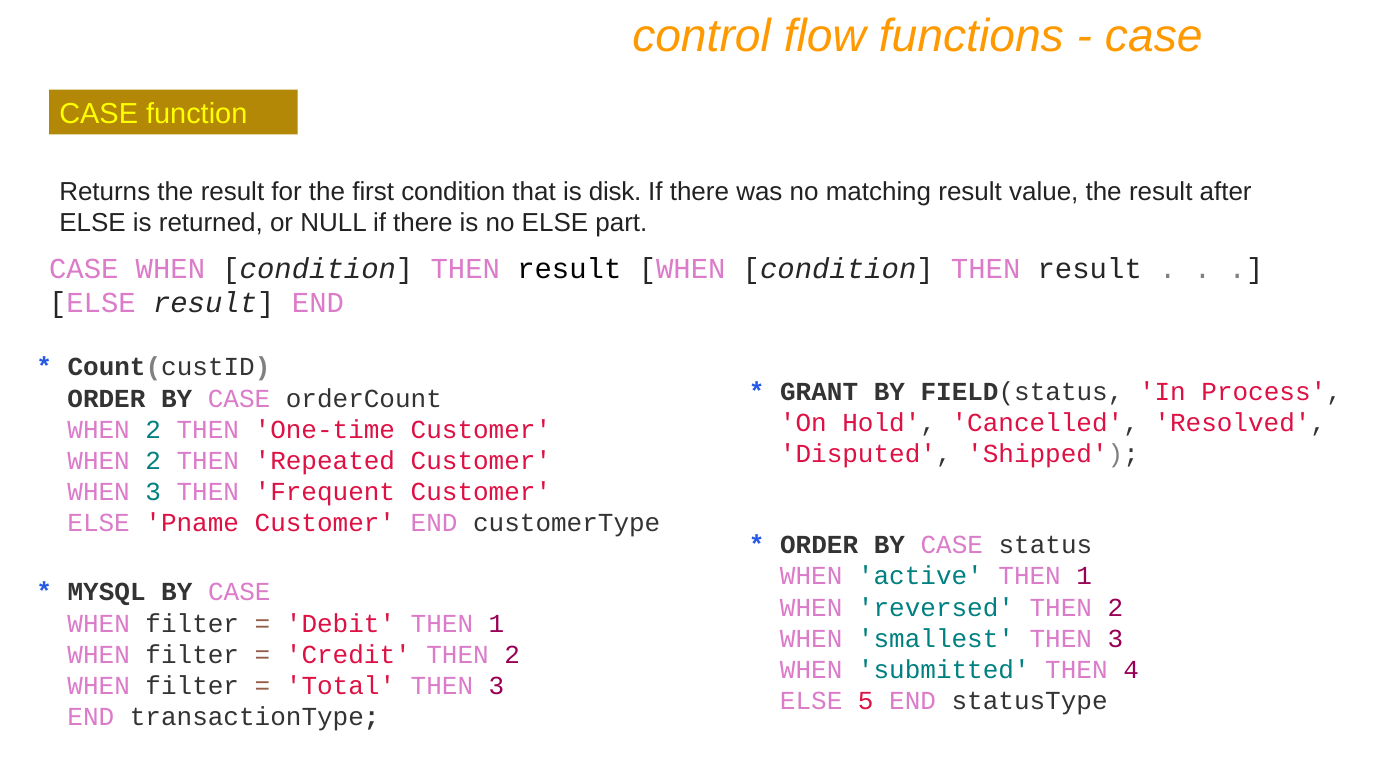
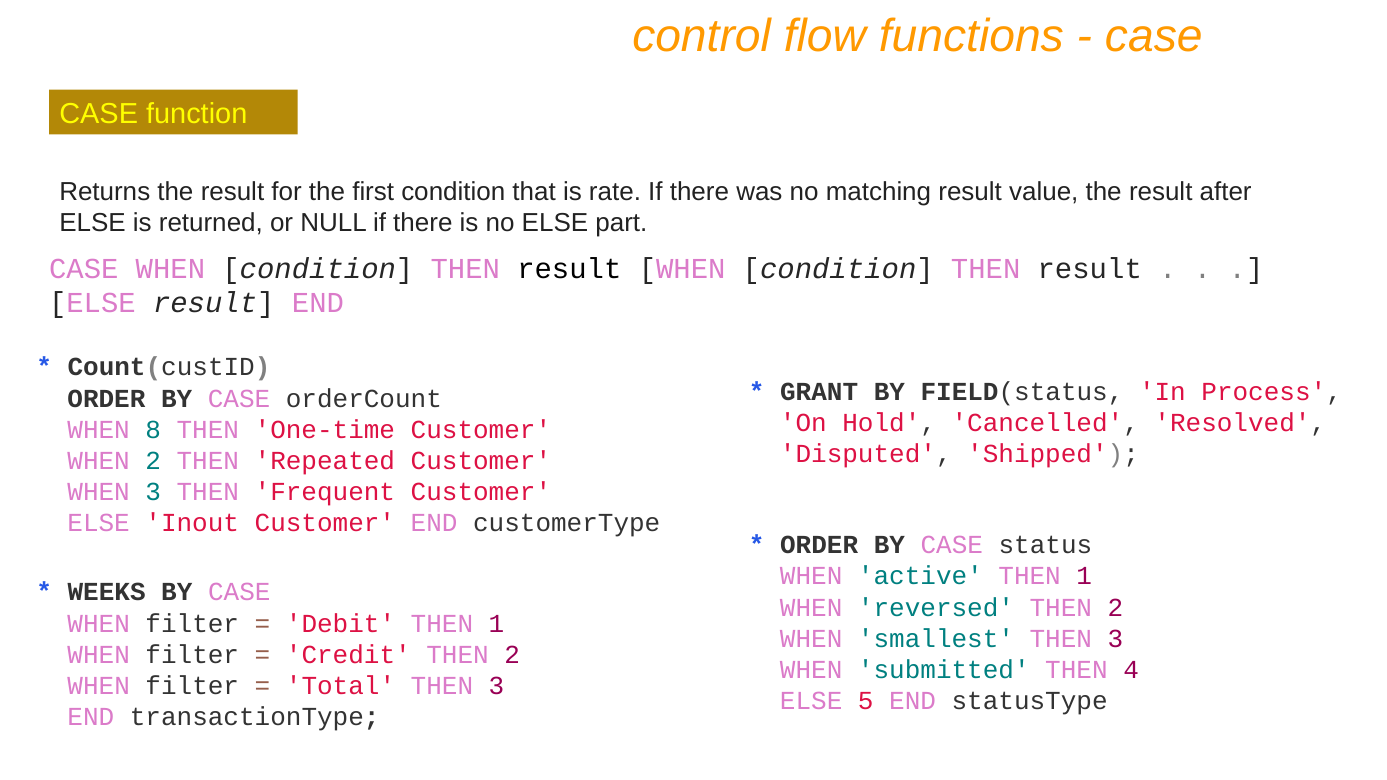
disk: disk -> rate
2 at (153, 430): 2 -> 8
Pname: Pname -> Inout
MYSQL: MYSQL -> WEEKS
